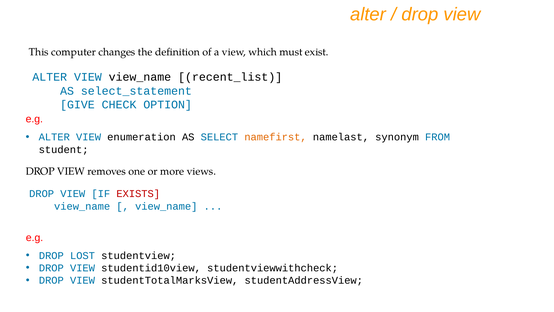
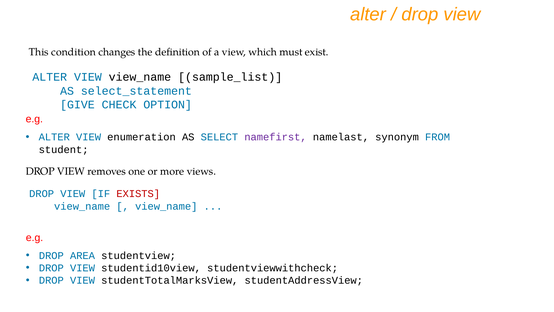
computer: computer -> condition
recent_list: recent_list -> sample_list
namefirst colour: orange -> purple
LOST: LOST -> AREA
